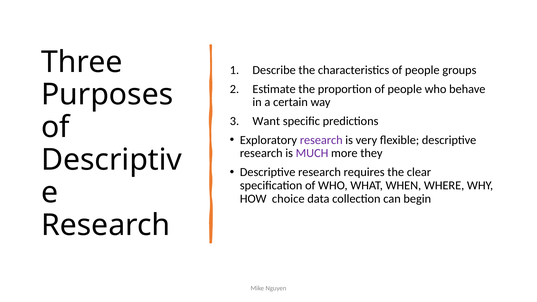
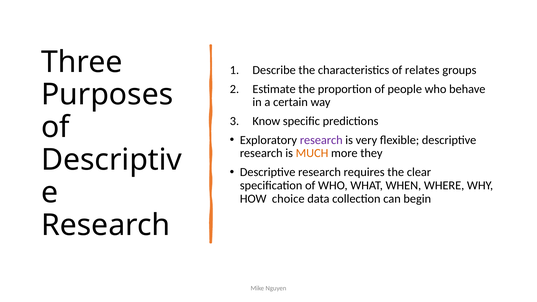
characteristics of people: people -> relates
Want: Want -> Know
MUCH colour: purple -> orange
